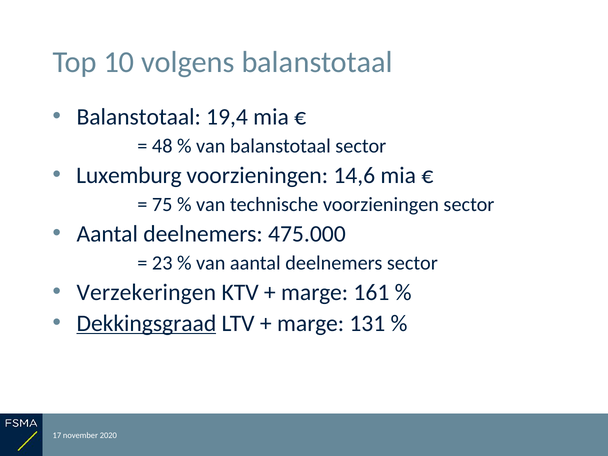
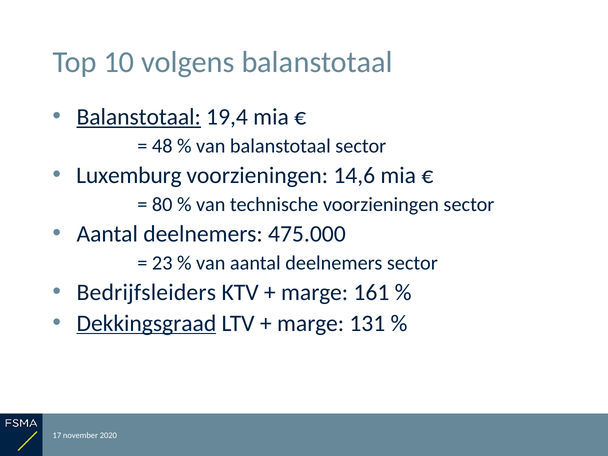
Balanstotaal at (139, 117) underline: none -> present
75: 75 -> 80
Verzekeringen: Verzekeringen -> Bedrijfsleiders
